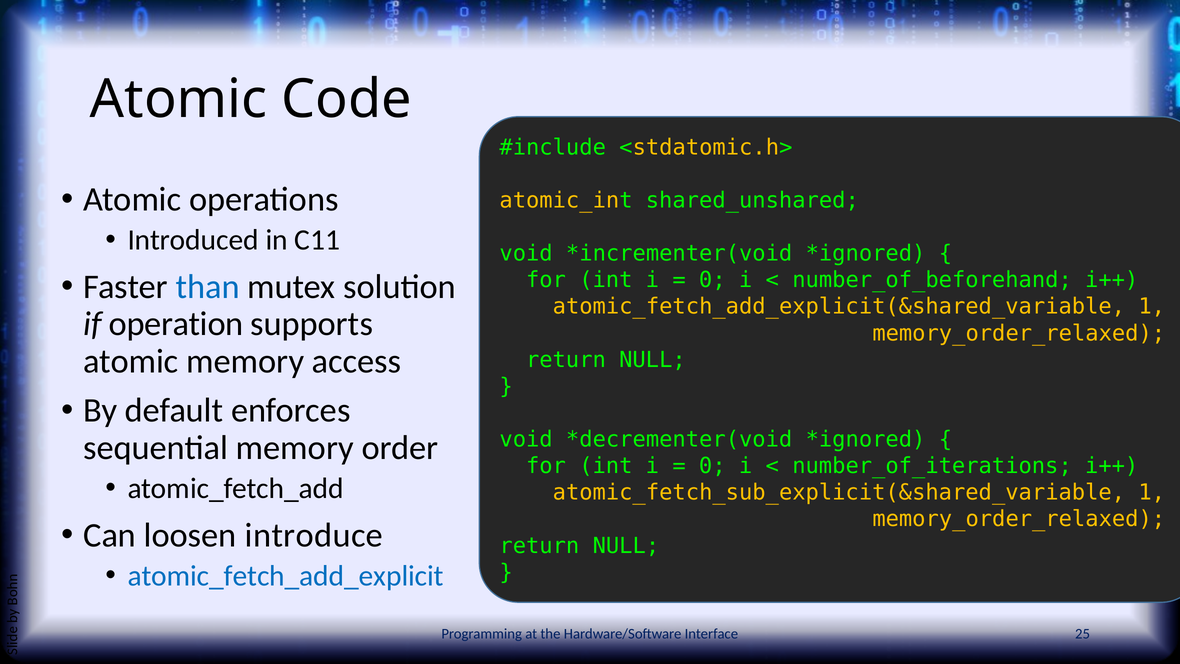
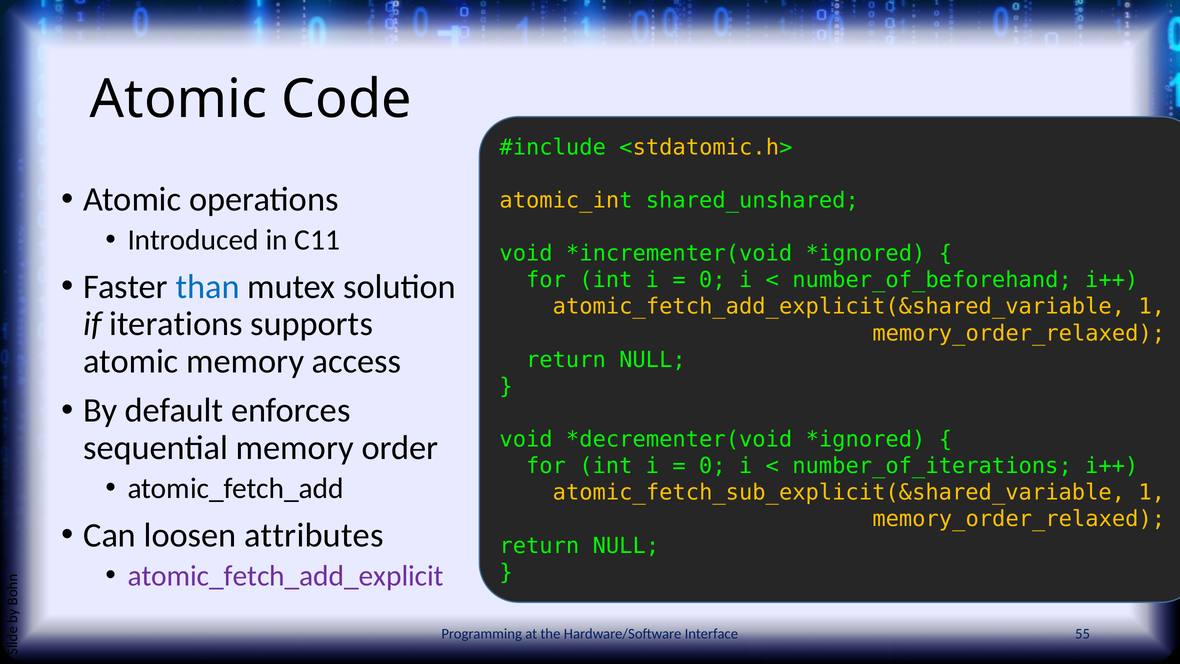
operation: operation -> iterations
introduce: introduce -> attributes
atomic_fetch_add_explicit colour: blue -> purple
25: 25 -> 55
